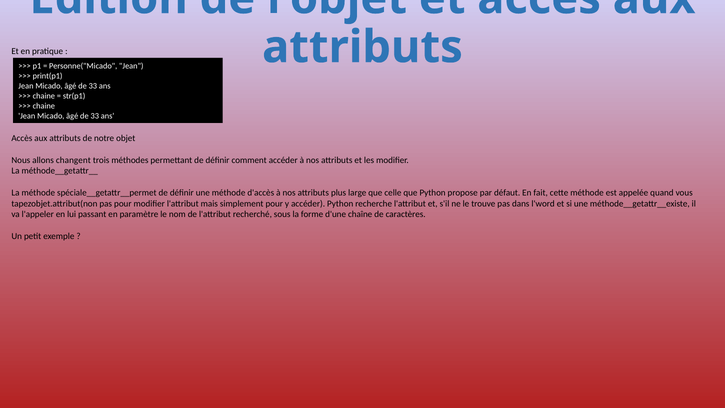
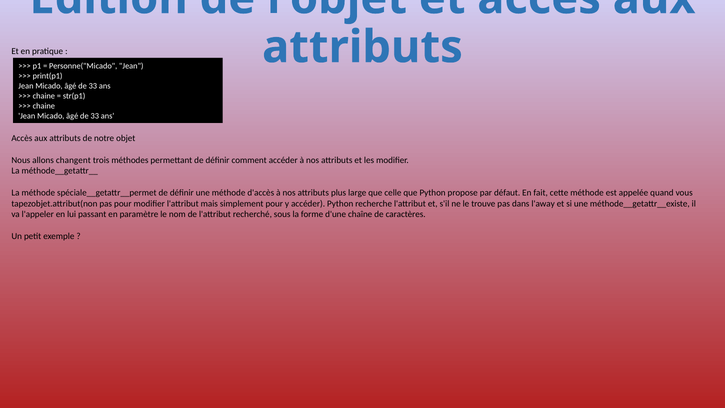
l'word: l'word -> l'away
